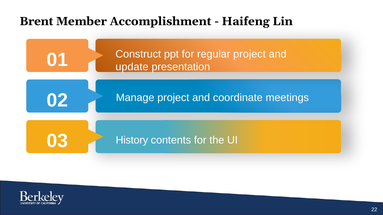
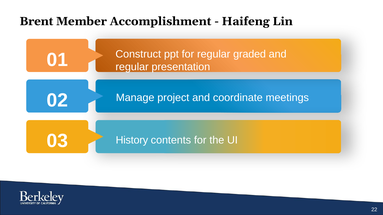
regular project: project -> graded
update at (132, 67): update -> regular
